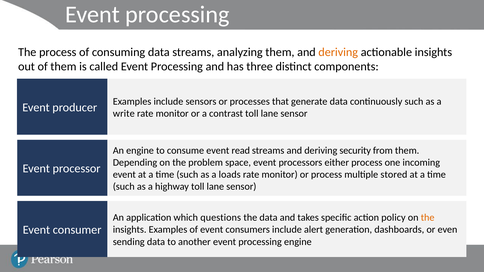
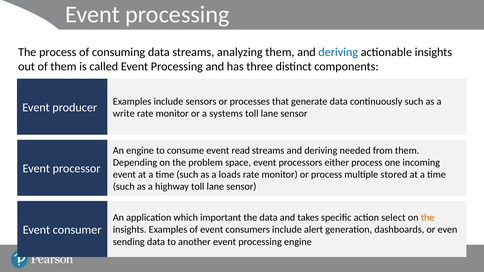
deriving at (338, 52) colour: orange -> blue
contrast: contrast -> systems
security: security -> needed
questions: questions -> important
policy: policy -> select
